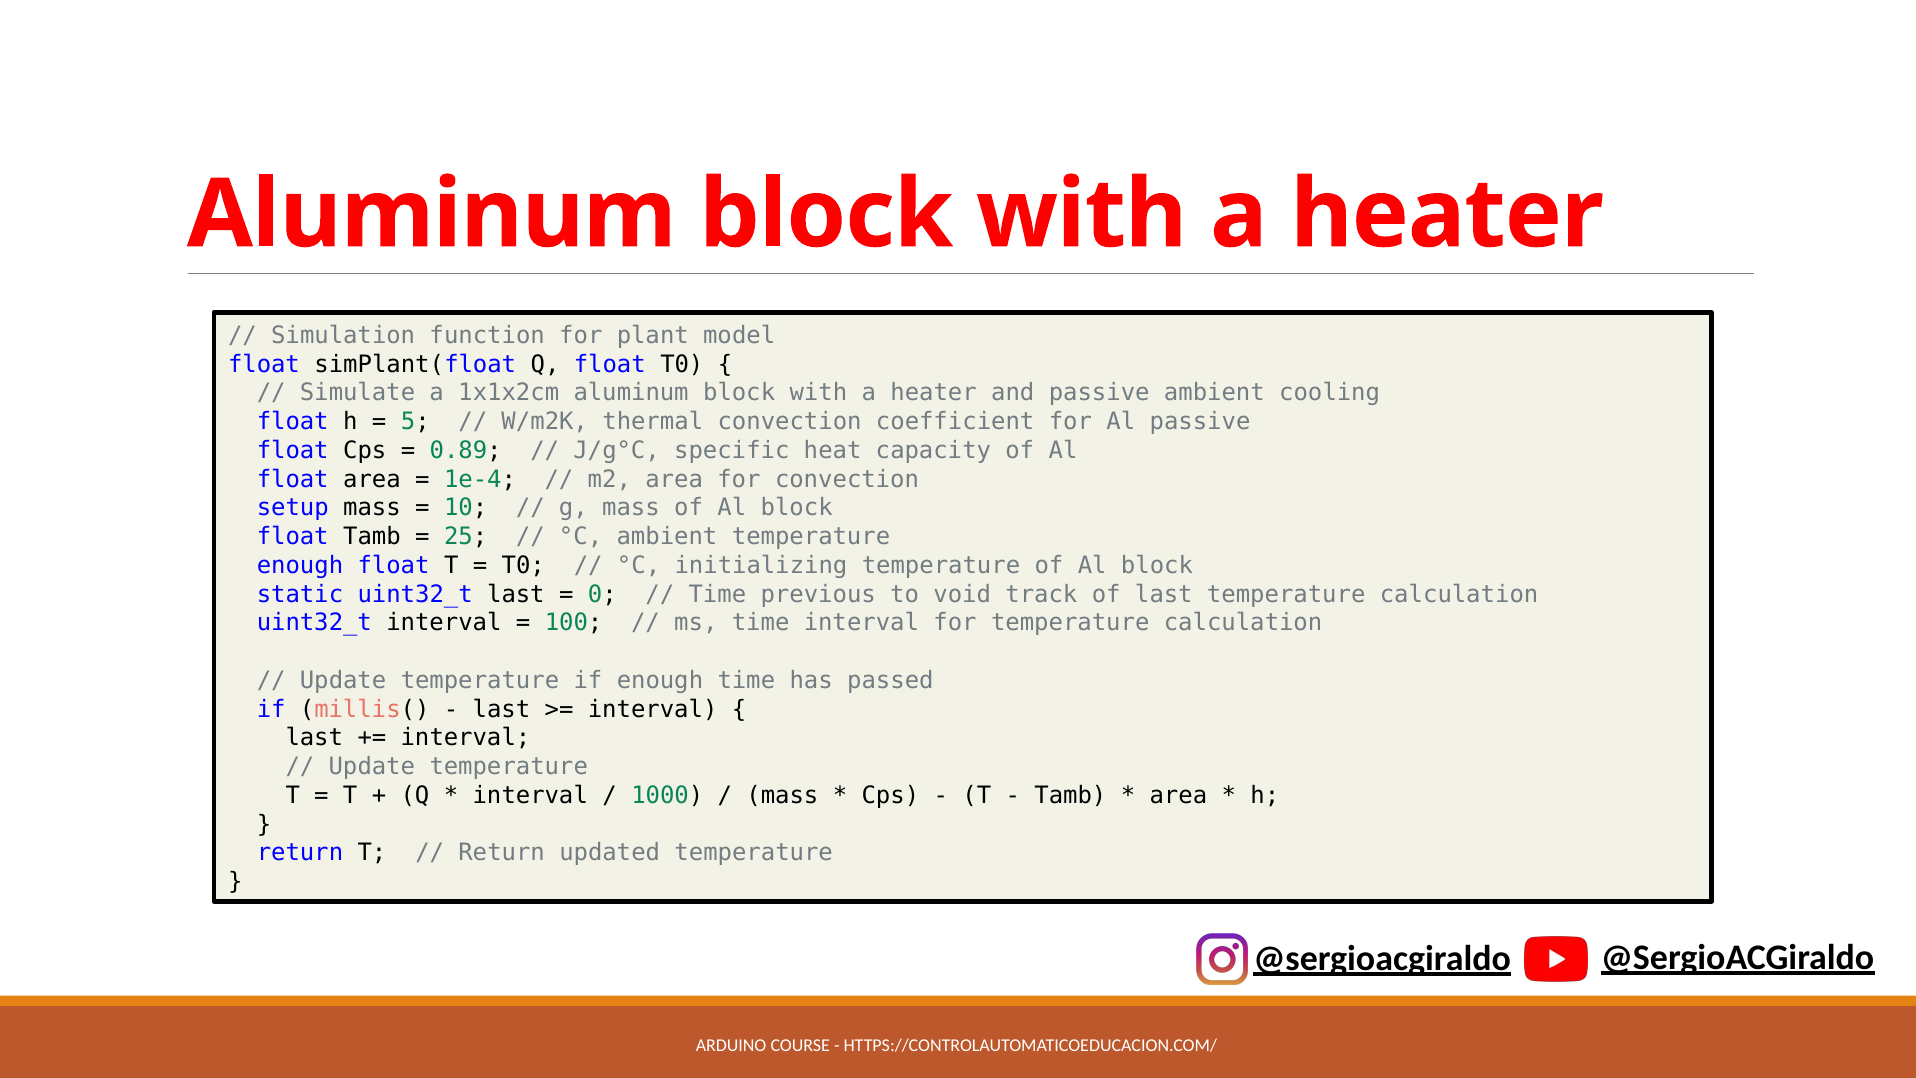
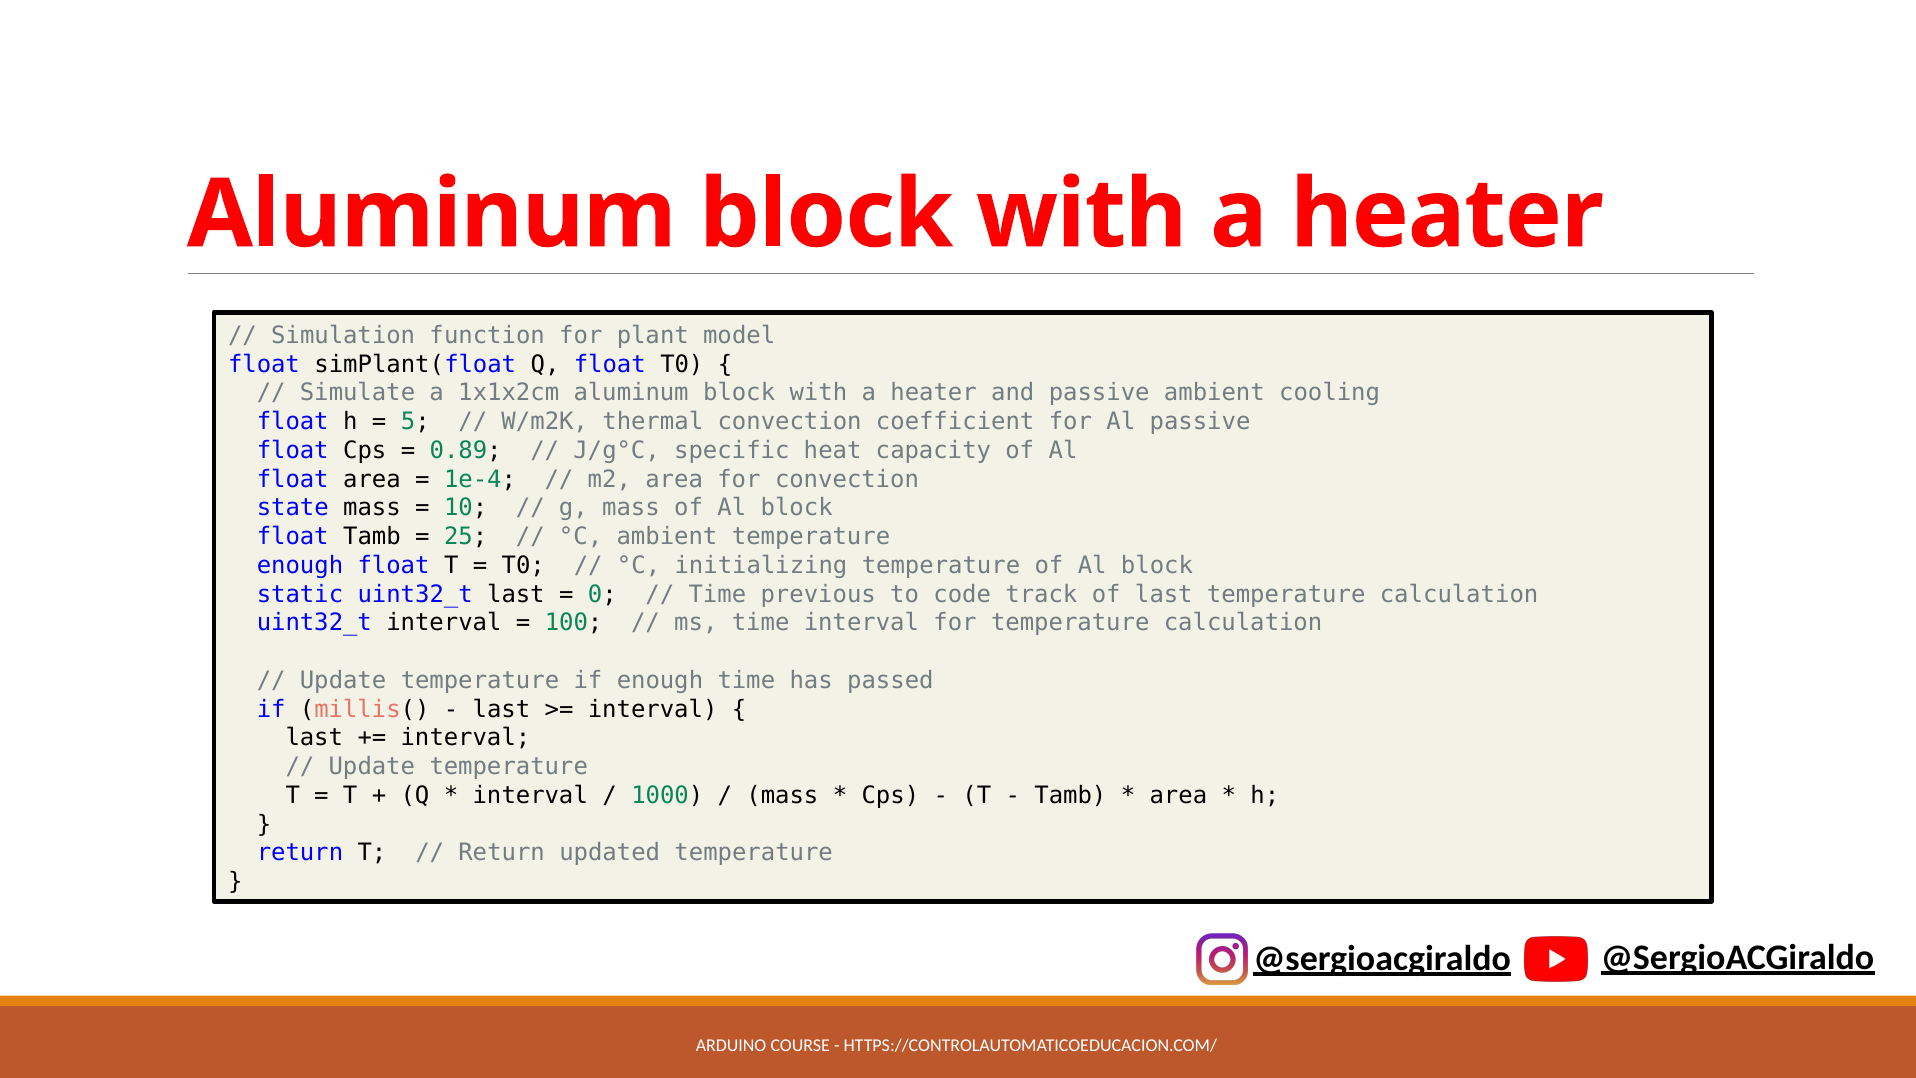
setup: setup -> state
void: void -> code
